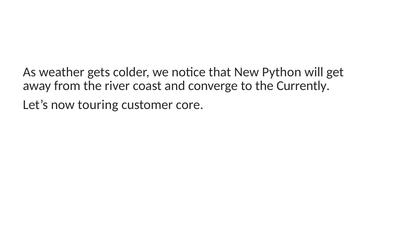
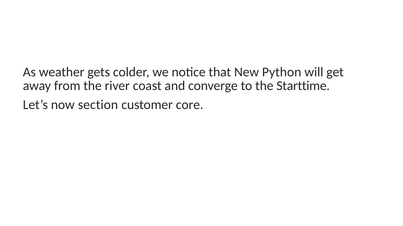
Currently: Currently -> Starttime
touring: touring -> section
